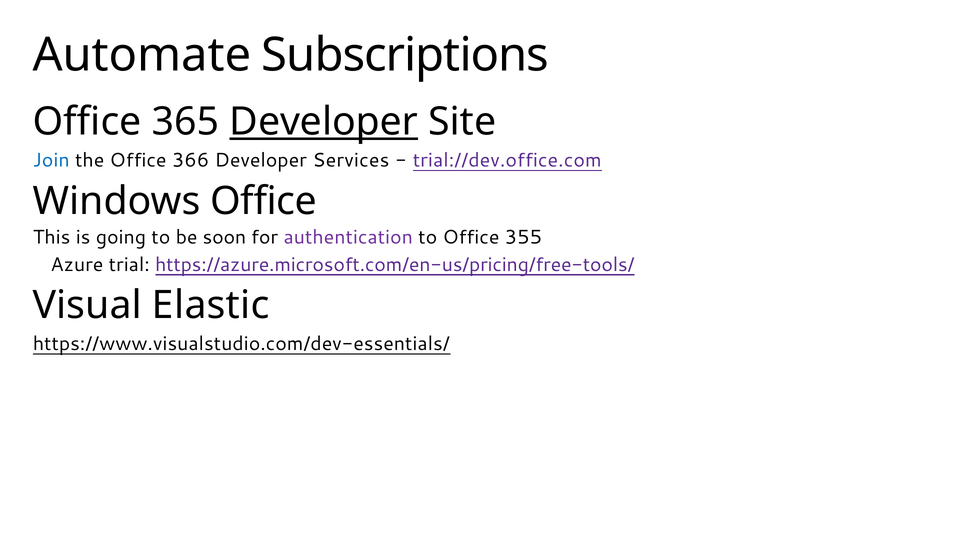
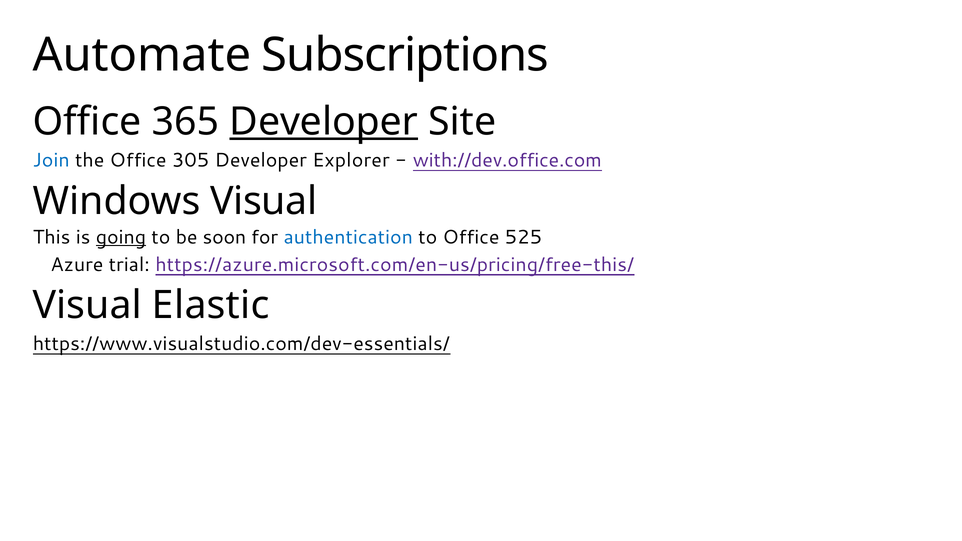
366: 366 -> 305
Services: Services -> Explorer
trial://dev.office.com: trial://dev.office.com -> with://dev.office.com
Windows Office: Office -> Visual
going underline: none -> present
authentication colour: purple -> blue
355: 355 -> 525
https://azure.microsoft.com/en-us/pricing/free-tools/: https://azure.microsoft.com/en-us/pricing/free-tools/ -> https://azure.microsoft.com/en-us/pricing/free-this/
